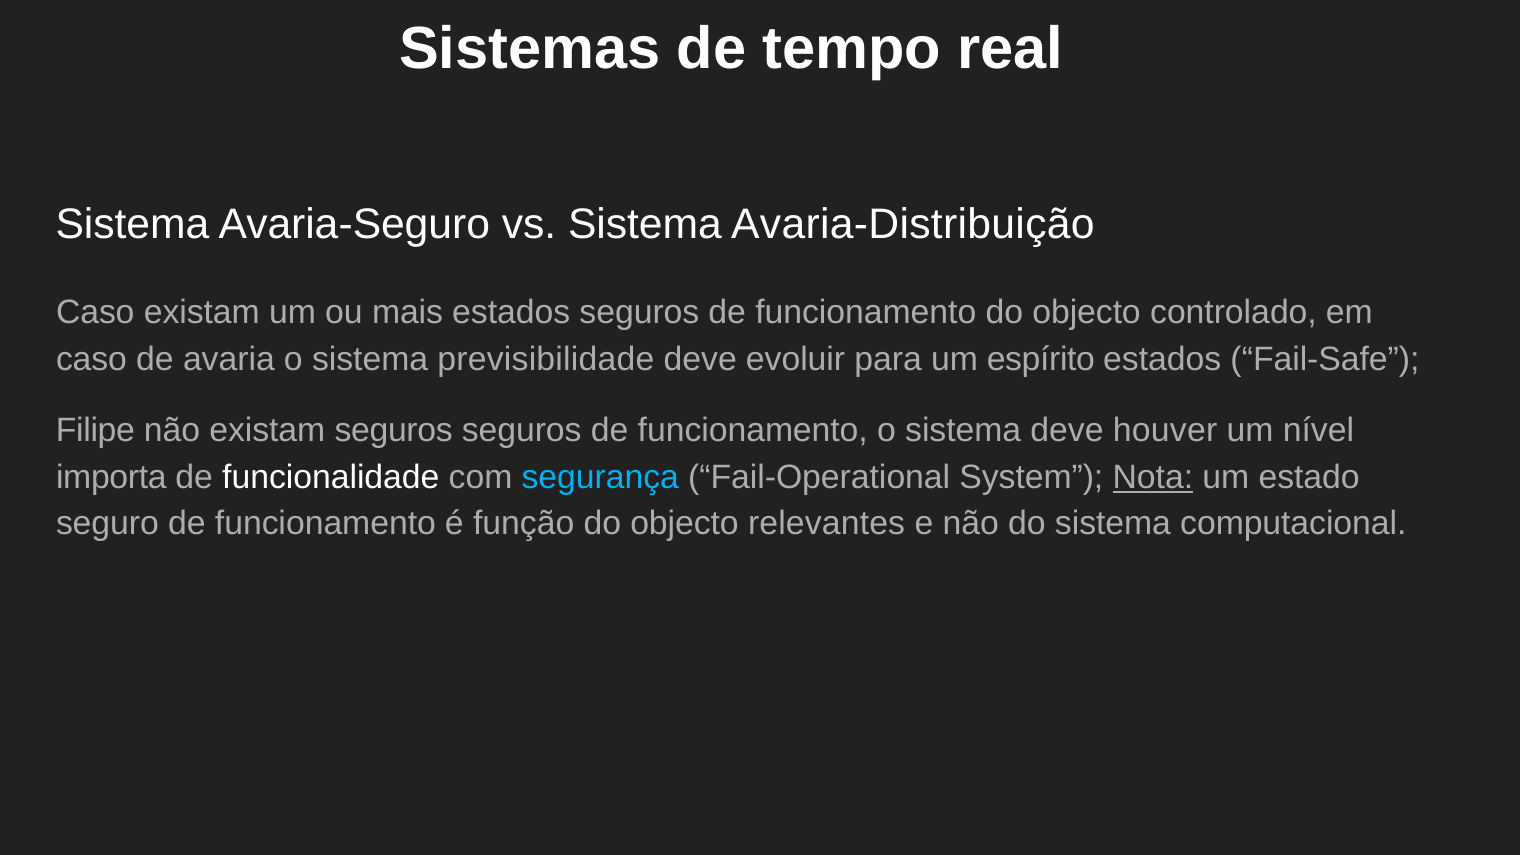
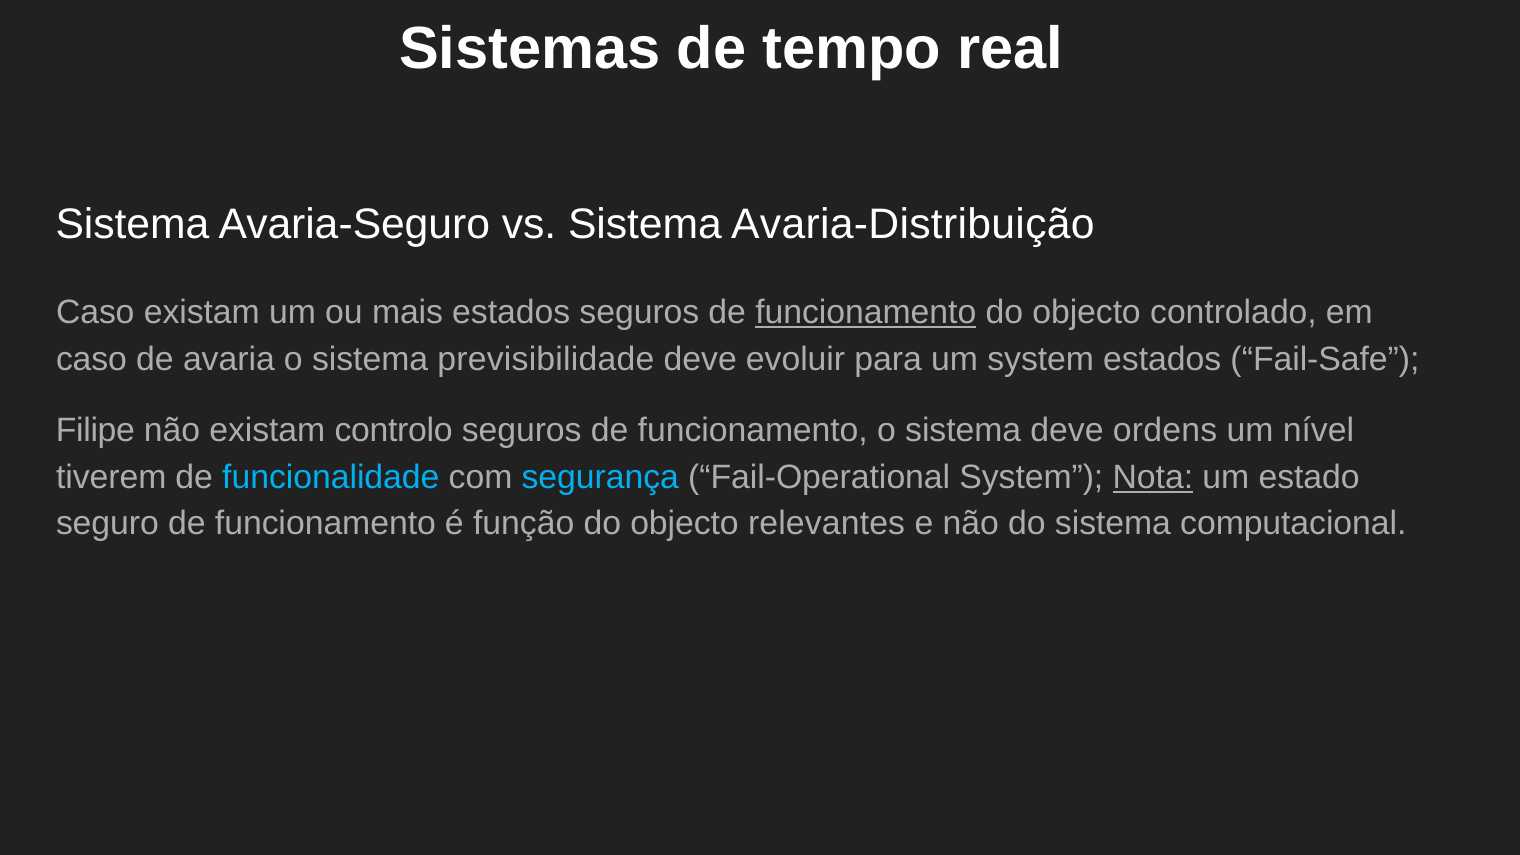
funcionamento at (866, 312) underline: none -> present
um espírito: espírito -> system
existam seguros: seguros -> controlo
houver: houver -> ordens
importa: importa -> tiverem
funcionalidade colour: white -> light blue
